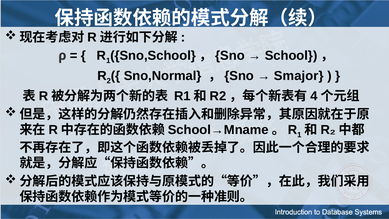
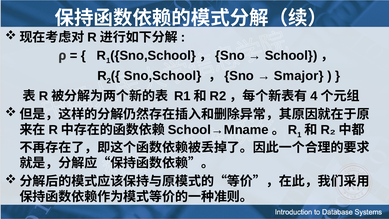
Sno,Normal: Sno,Normal -> Sno,School
